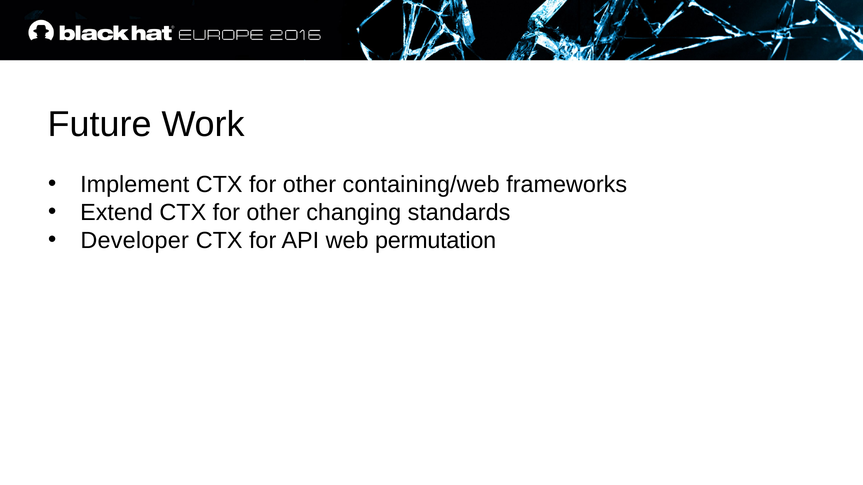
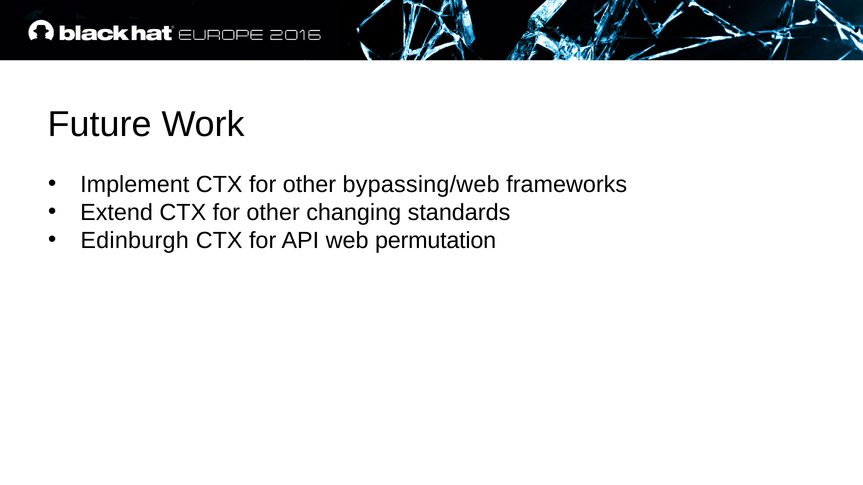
containing/web: containing/web -> bypassing/web
Developer: Developer -> Edinburgh
